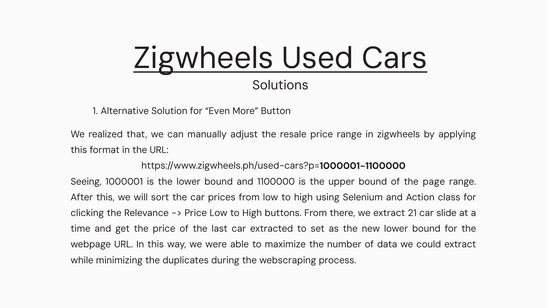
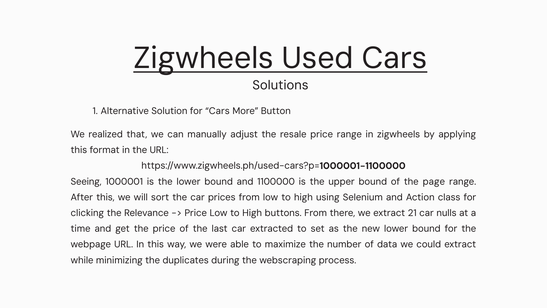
for Even: Even -> Cars
slide: slide -> nulls
